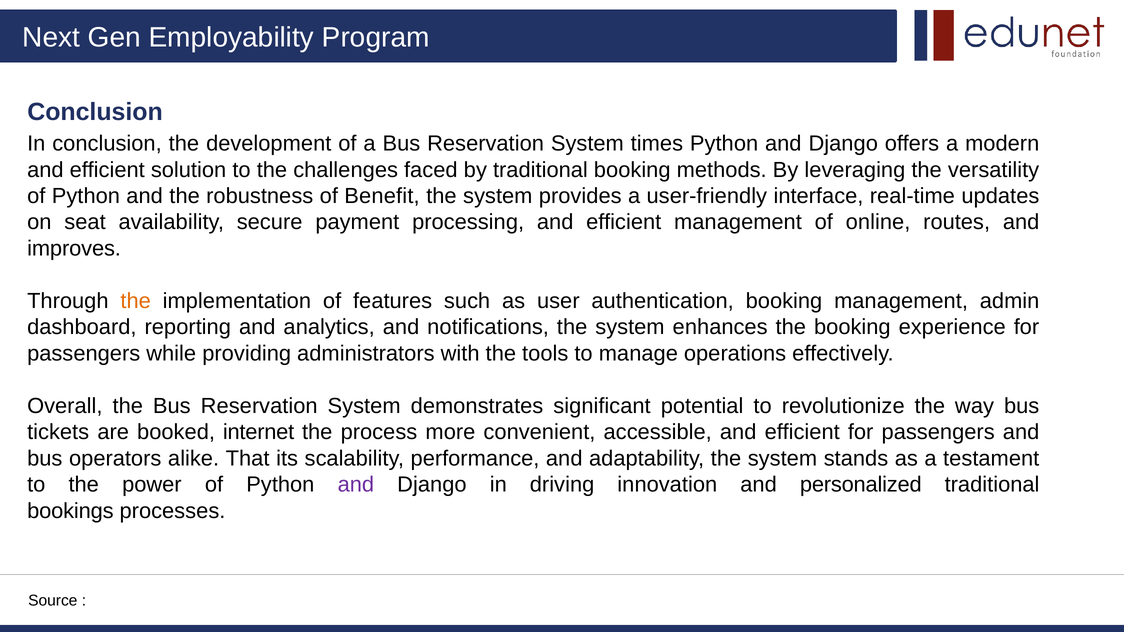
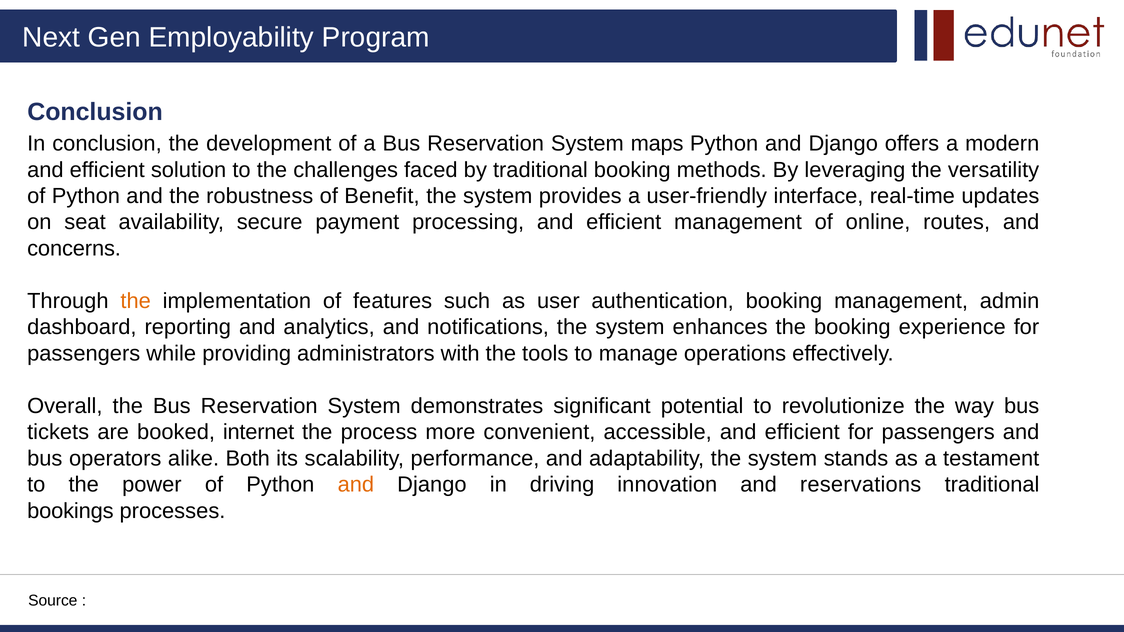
times: times -> maps
improves: improves -> concerns
That: That -> Both
and at (356, 485) colour: purple -> orange
personalized: personalized -> reservations
